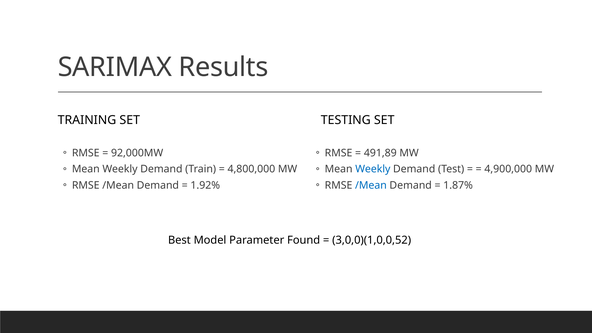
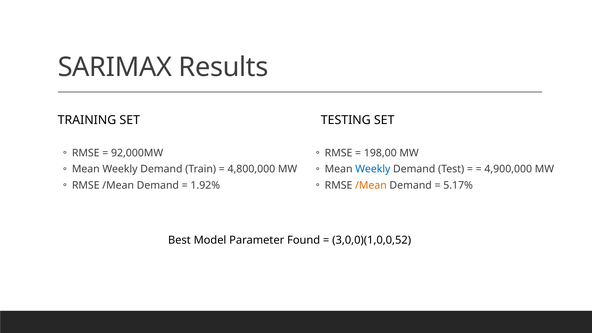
491,89: 491,89 -> 198,00
/Mean at (371, 185) colour: blue -> orange
1.87%: 1.87% -> 5.17%
